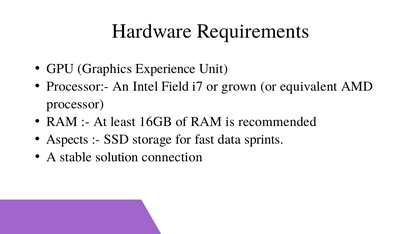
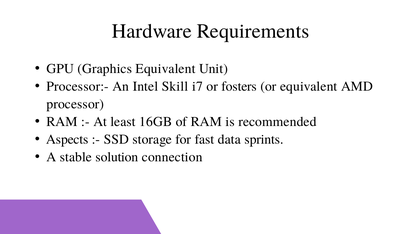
Graphics Experience: Experience -> Equivalent
Field: Field -> Skill
grown: grown -> fosters
